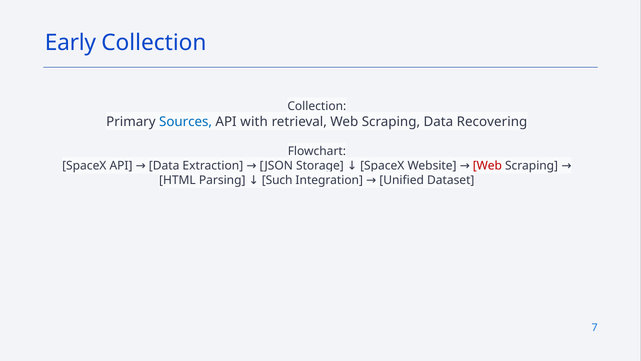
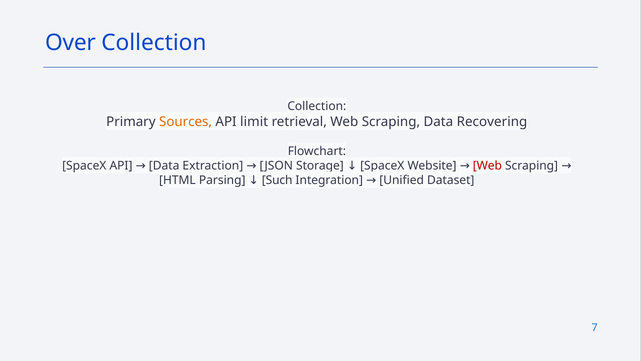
Early: Early -> Over
Sources colour: blue -> orange
with: with -> limit
